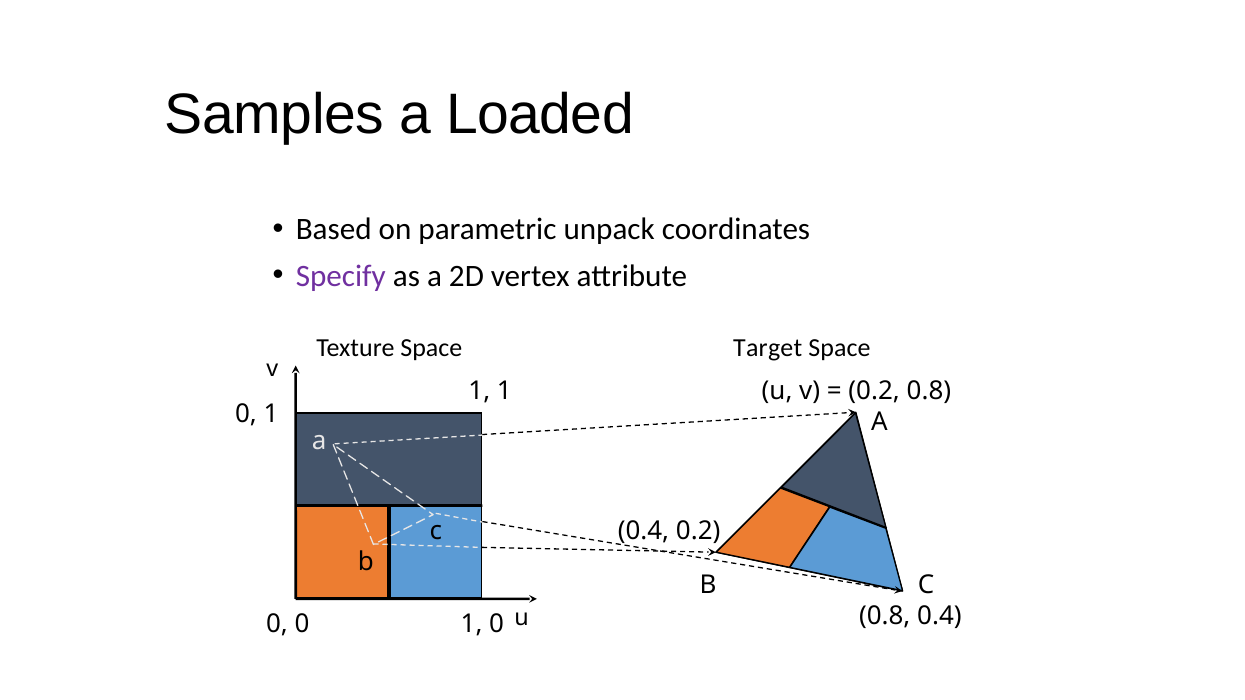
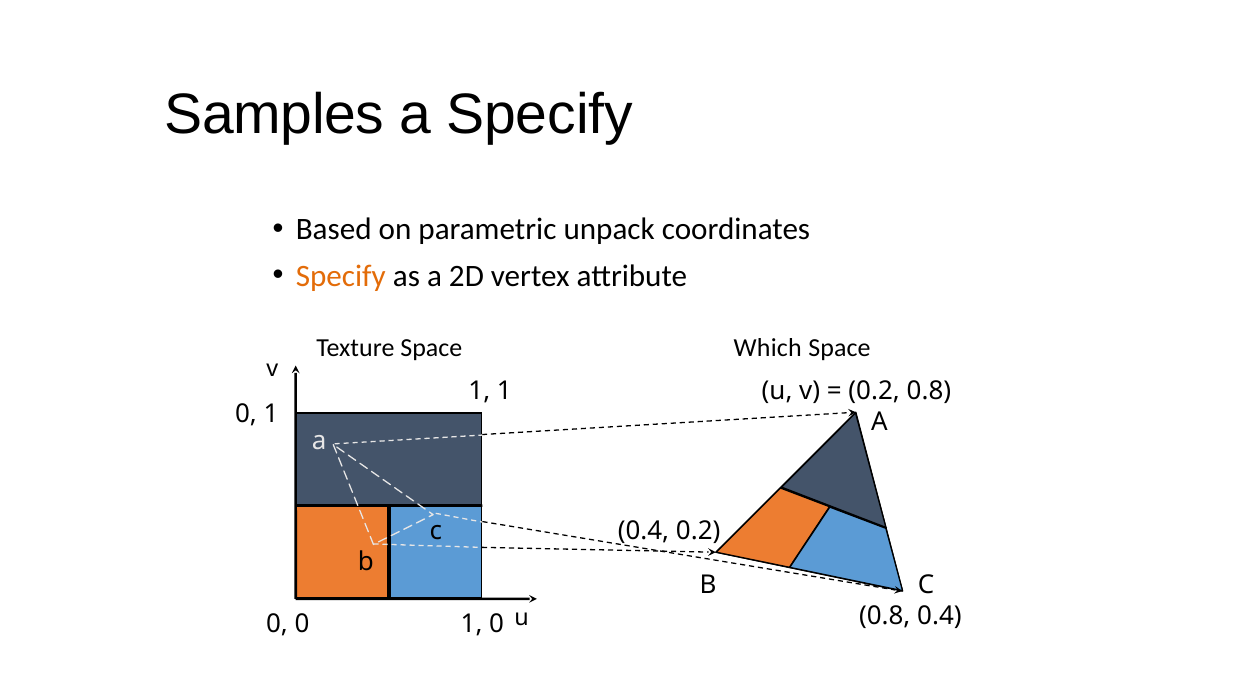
a Loaded: Loaded -> Specify
Specify at (341, 276) colour: purple -> orange
Target: Target -> Which
